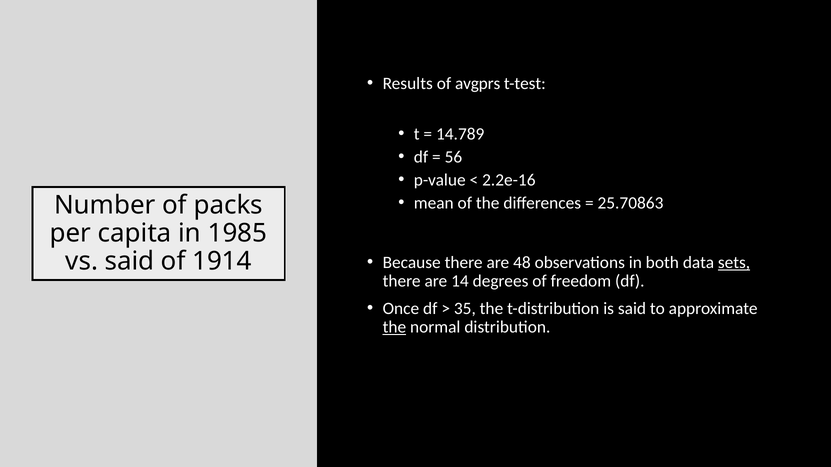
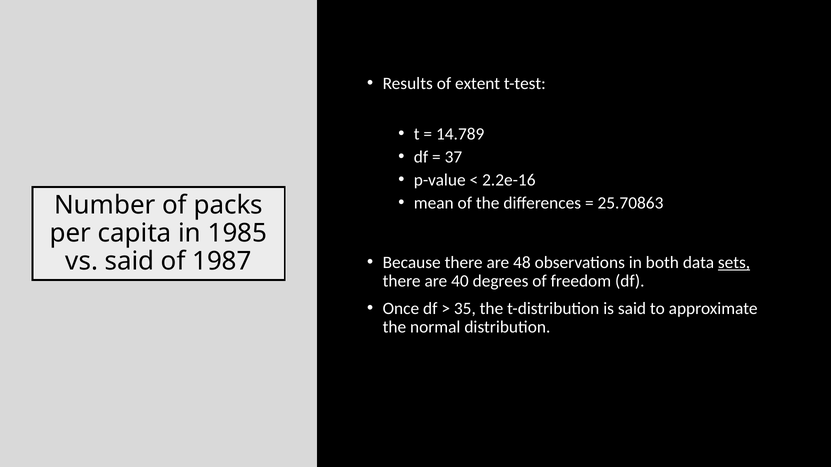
avgprs: avgprs -> extent
56: 56 -> 37
1914: 1914 -> 1987
14: 14 -> 40
the at (394, 327) underline: present -> none
